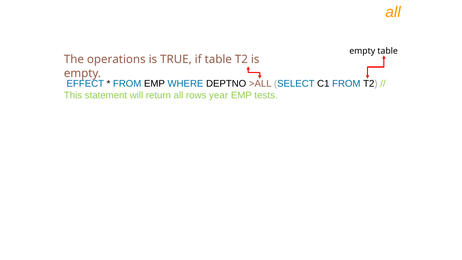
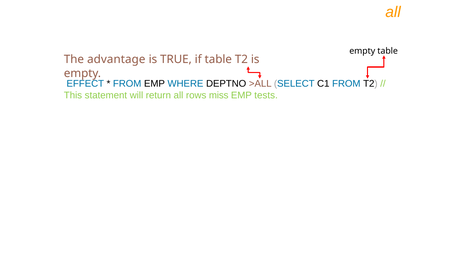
operations: operations -> advantage
year: year -> miss
